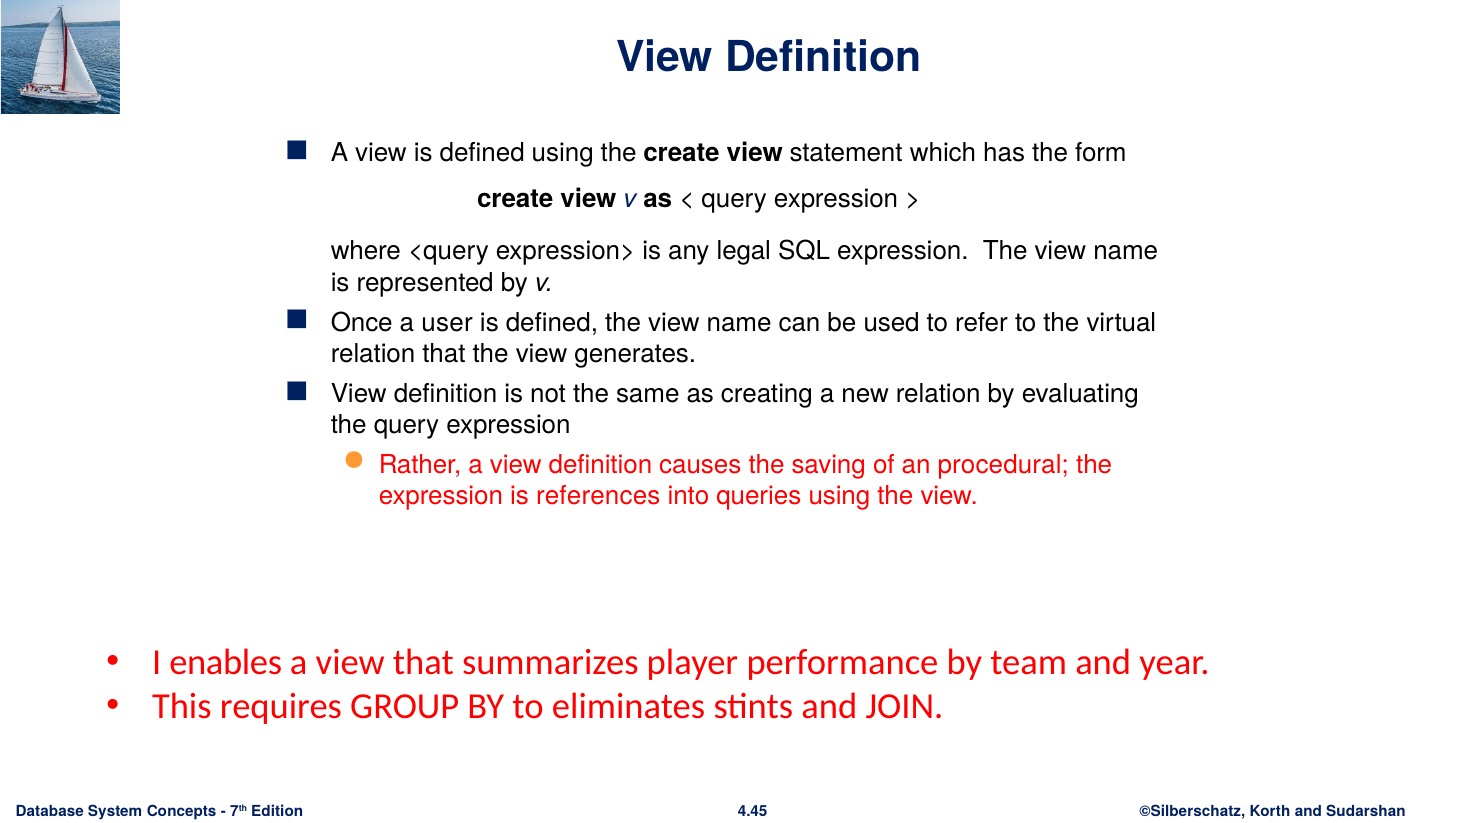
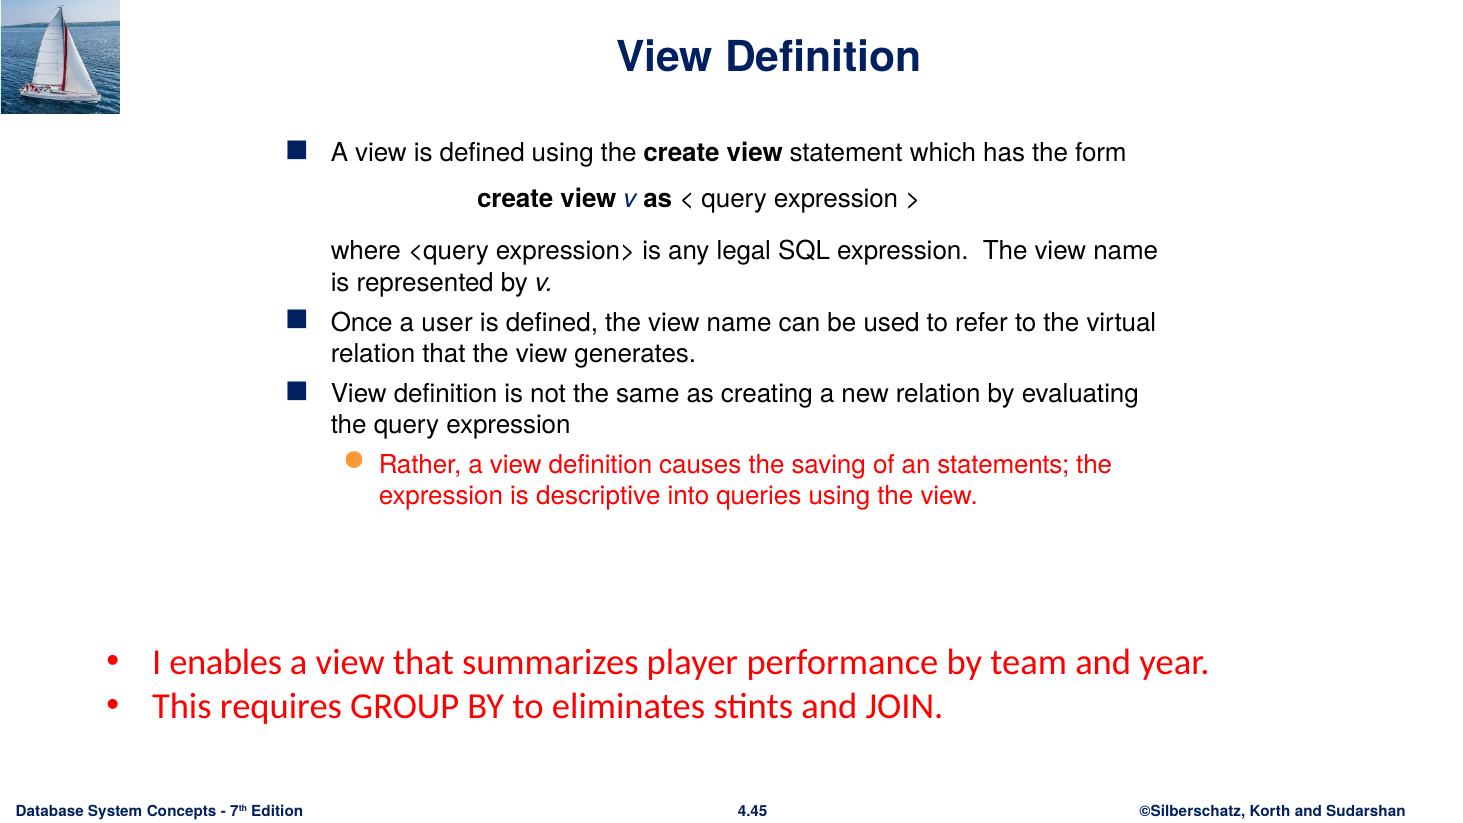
procedural: procedural -> statements
references: references -> descriptive
